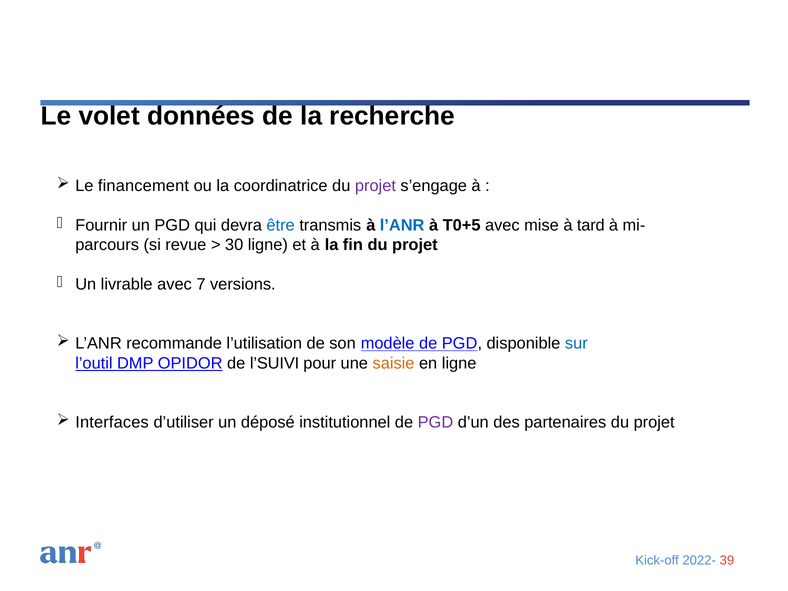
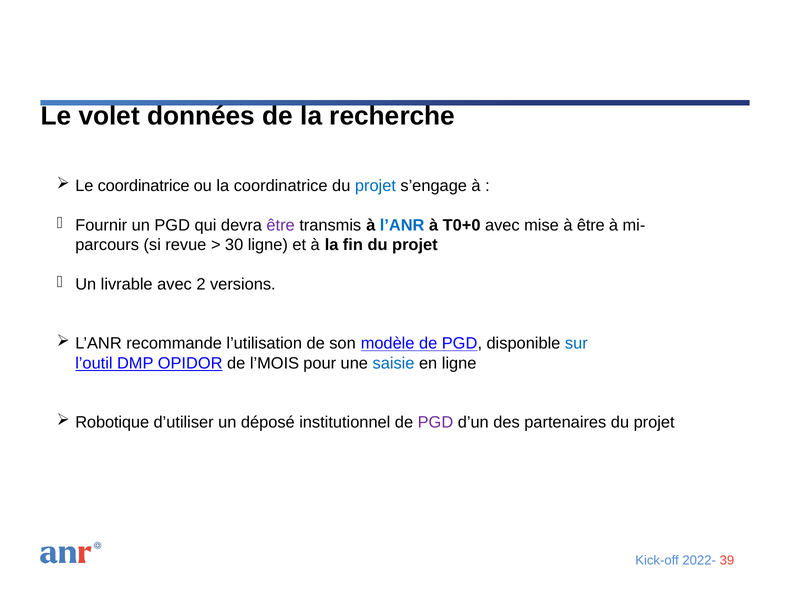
Le financement: financement -> coordinatrice
projet at (375, 186) colour: purple -> blue
être at (281, 225) colour: blue -> purple
T0+5: T0+5 -> T0+0
à tard: tard -> être
7: 7 -> 2
l’SUIVI: l’SUIVI -> l’MOIS
saisie colour: orange -> blue
Interfaces: Interfaces -> Robotique
